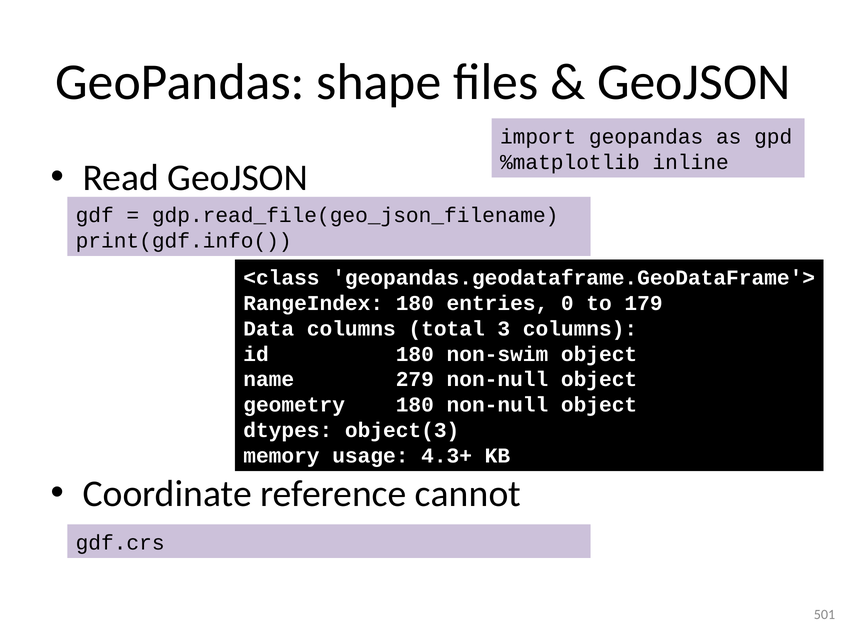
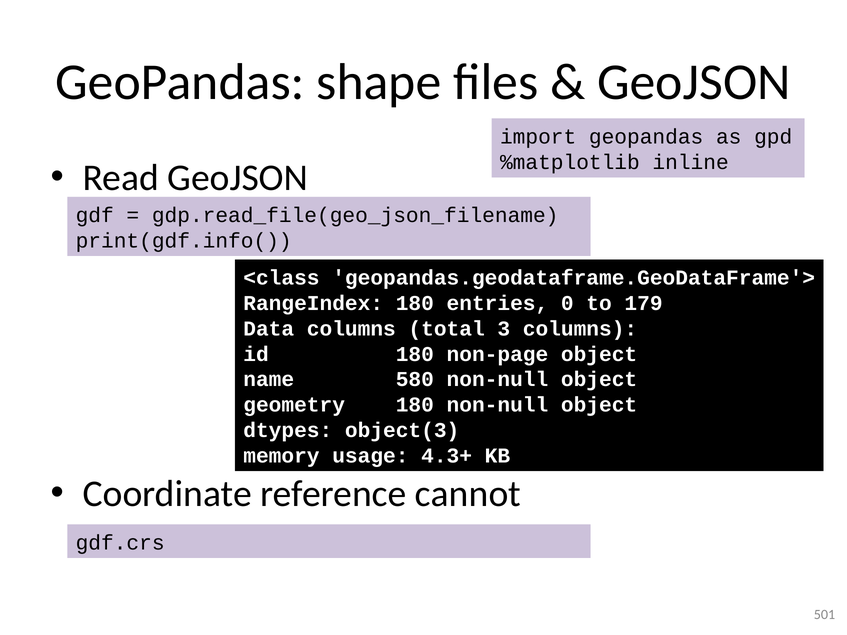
non-swim: non-swim -> non-page
279: 279 -> 580
